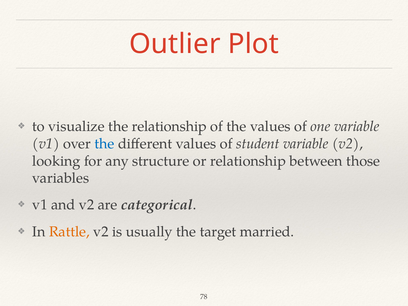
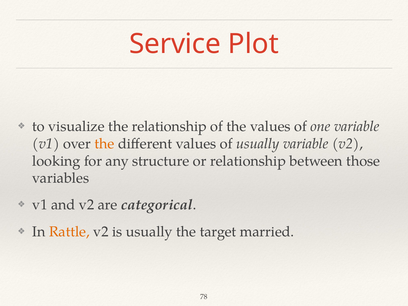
Outlier: Outlier -> Service
the at (104, 144) colour: blue -> orange
of student: student -> usually
